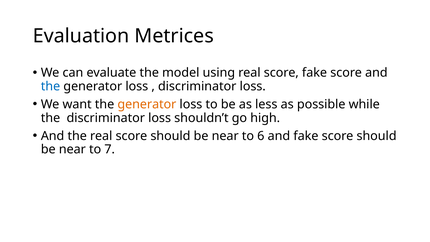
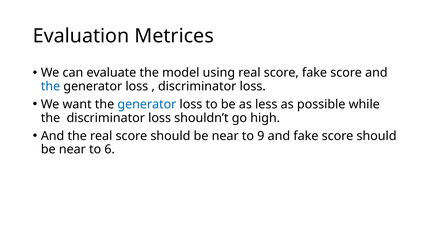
generator at (147, 104) colour: orange -> blue
6: 6 -> 9
7: 7 -> 6
